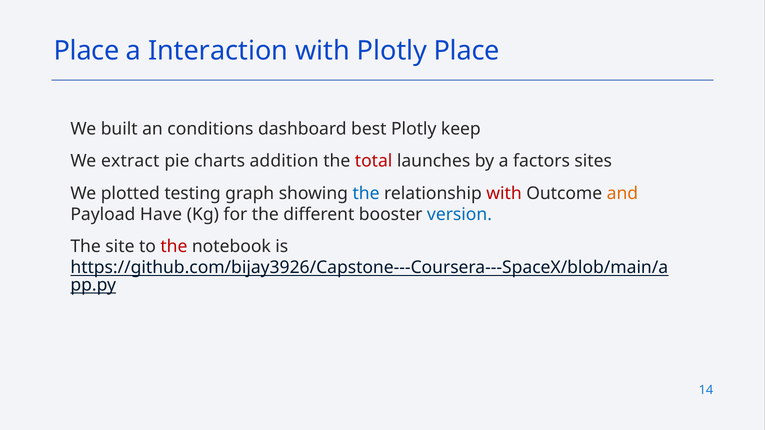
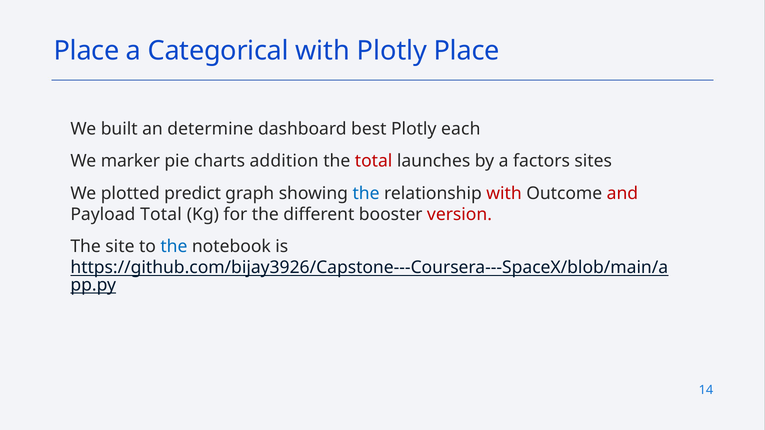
Interaction: Interaction -> Categorical
conditions: conditions -> determine
keep: keep -> each
extract: extract -> marker
testing: testing -> predict
and colour: orange -> red
Payload Have: Have -> Total
version colour: blue -> red
the at (174, 247) colour: red -> blue
